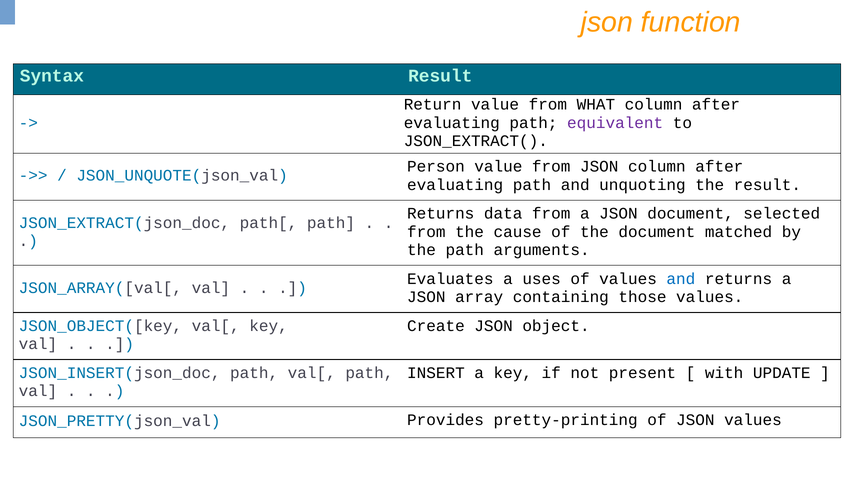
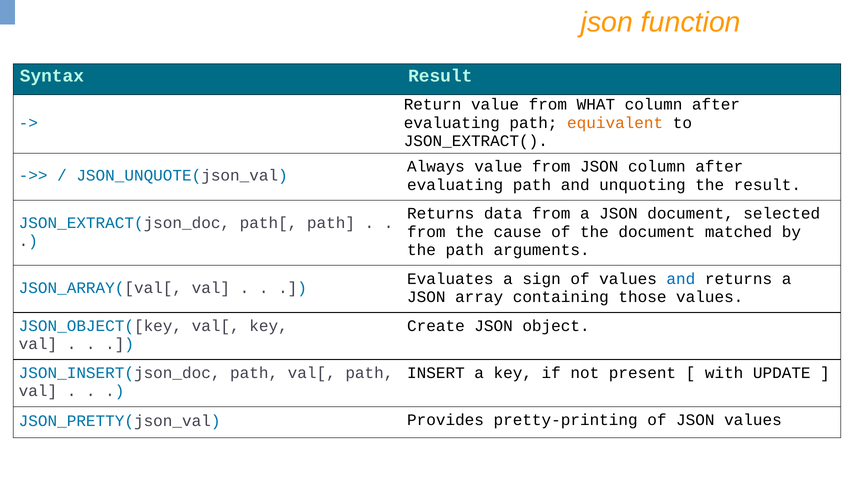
equivalent colour: purple -> orange
Person: Person -> Always
uses: uses -> sign
